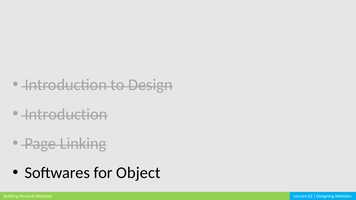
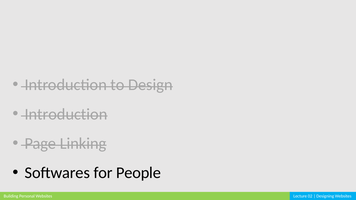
Object: Object -> People
